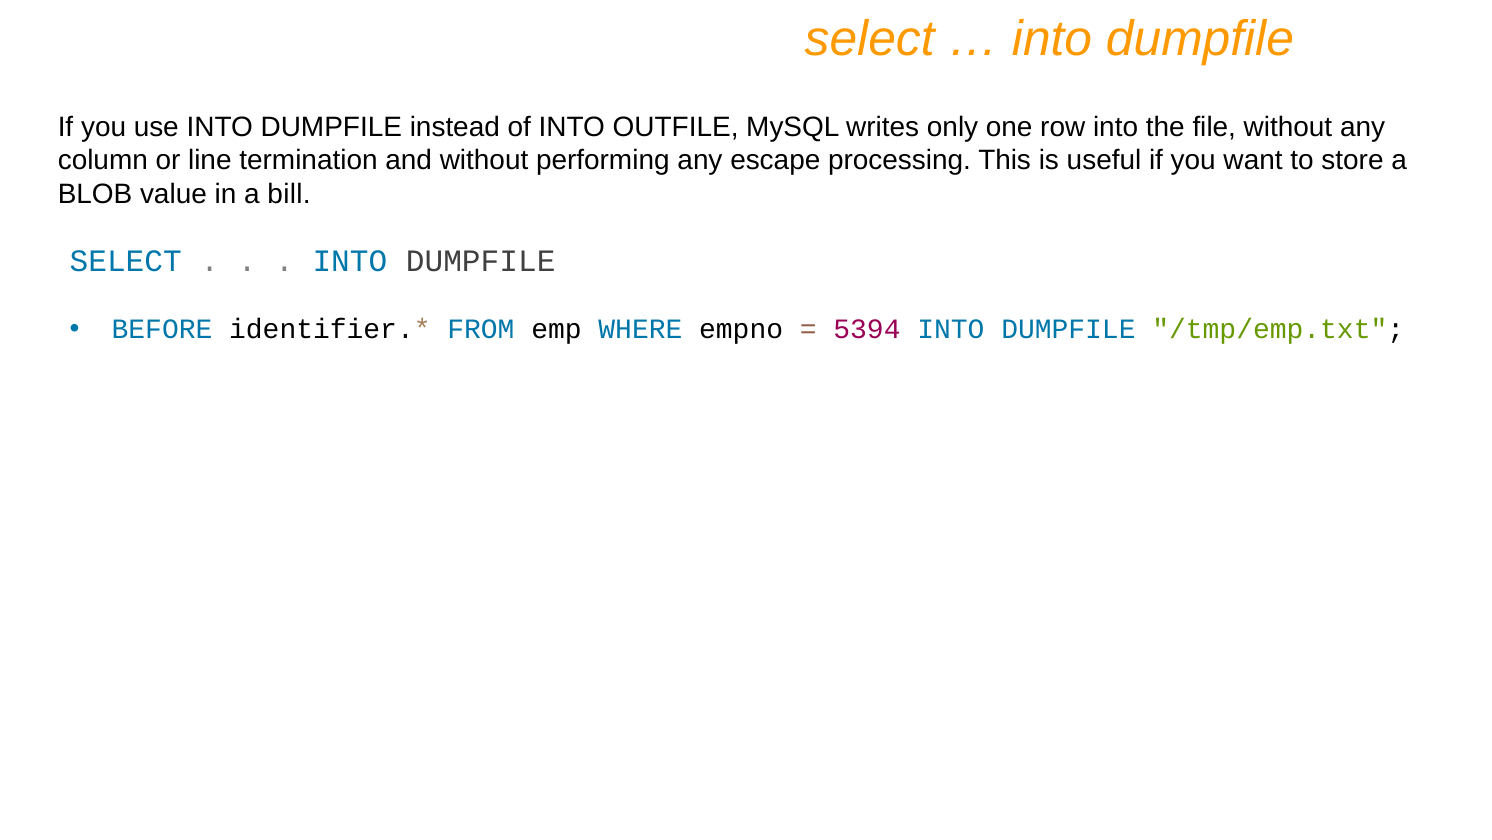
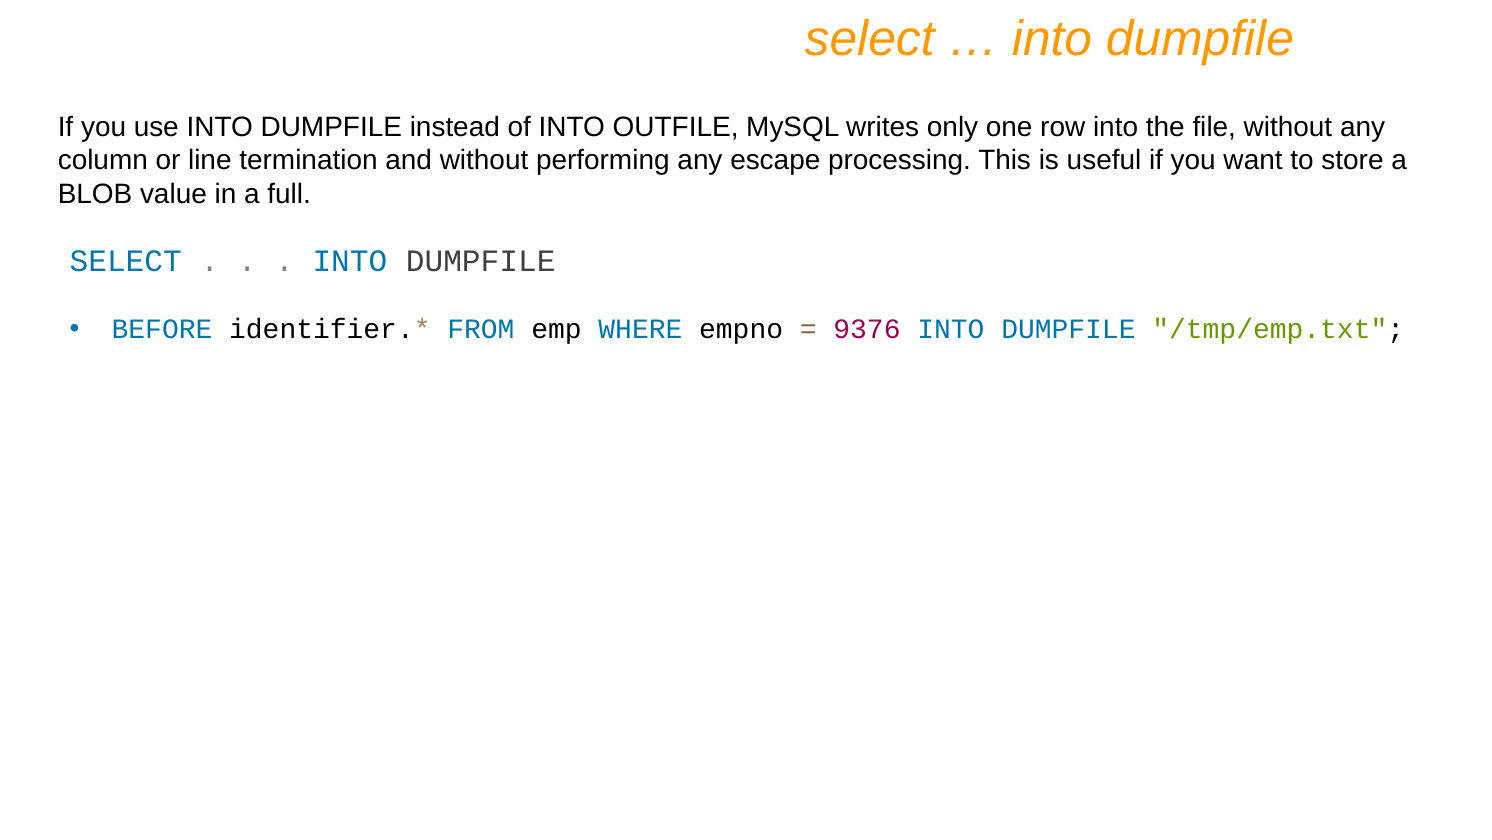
bill: bill -> full
5394: 5394 -> 9376
